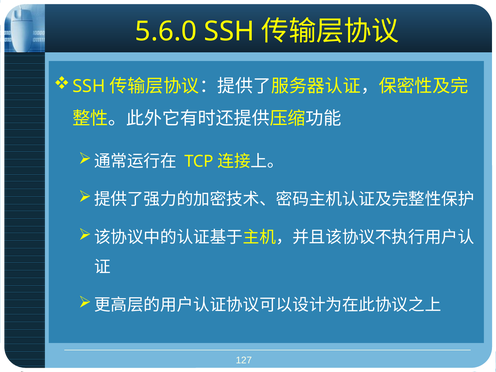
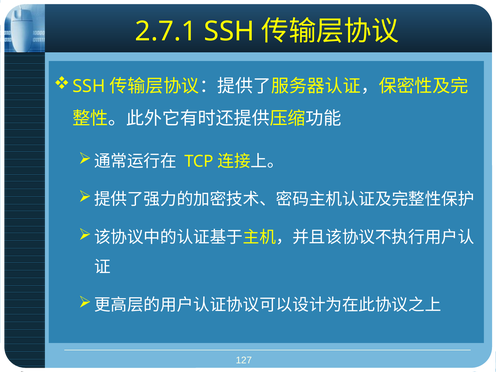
5.6.0: 5.6.0 -> 2.7.1
